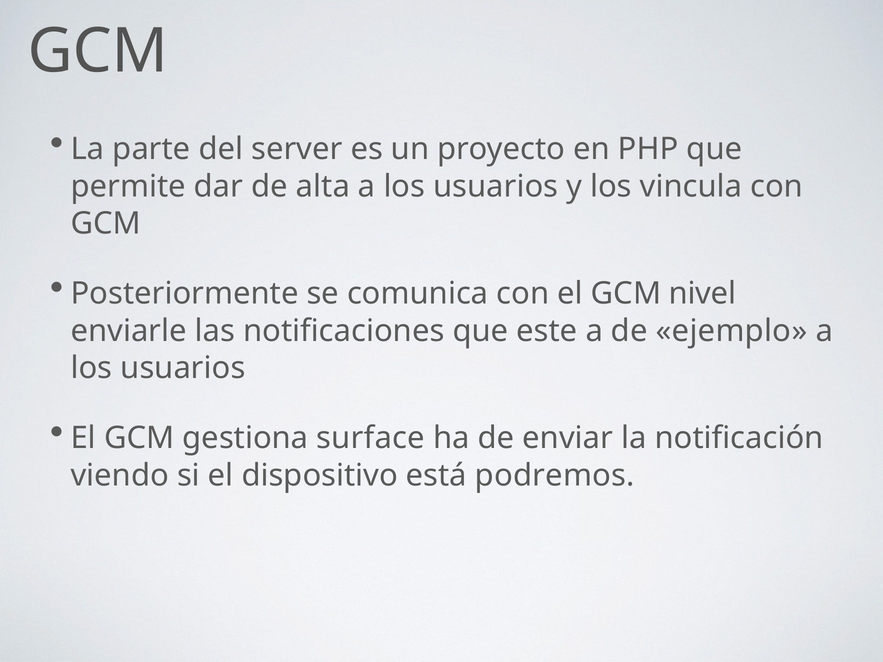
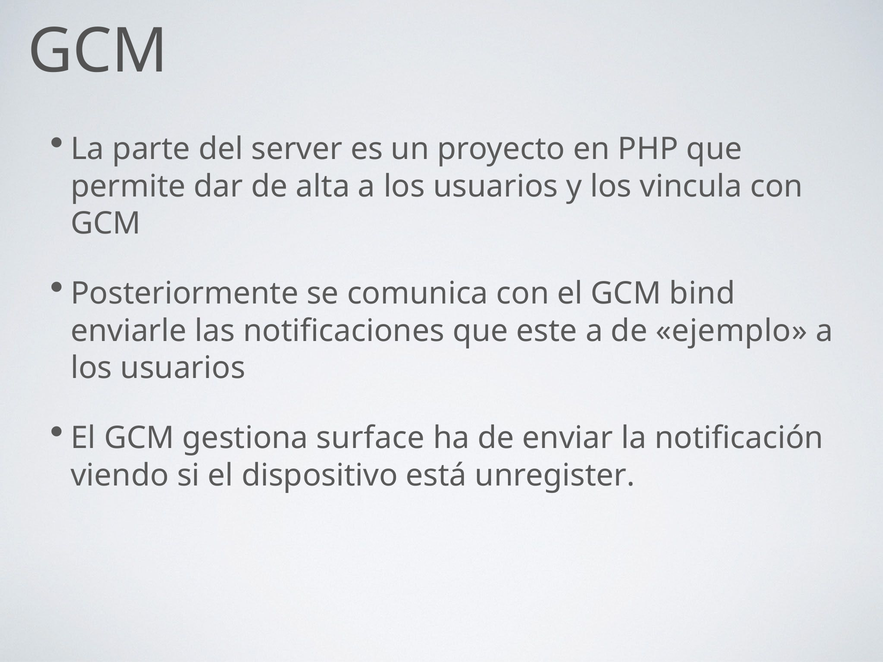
nivel: nivel -> bind
podremos: podremos -> unregister
